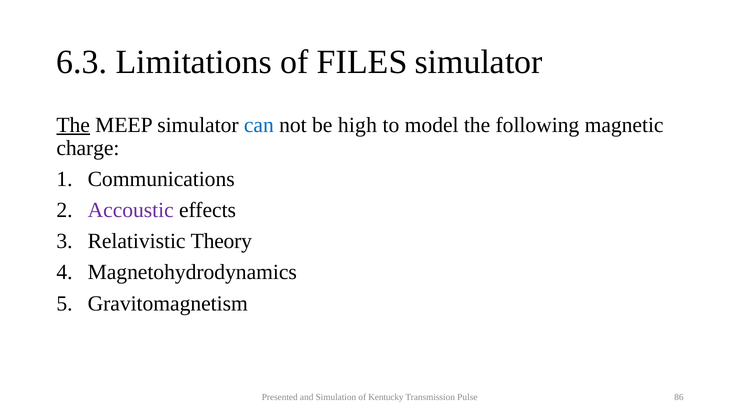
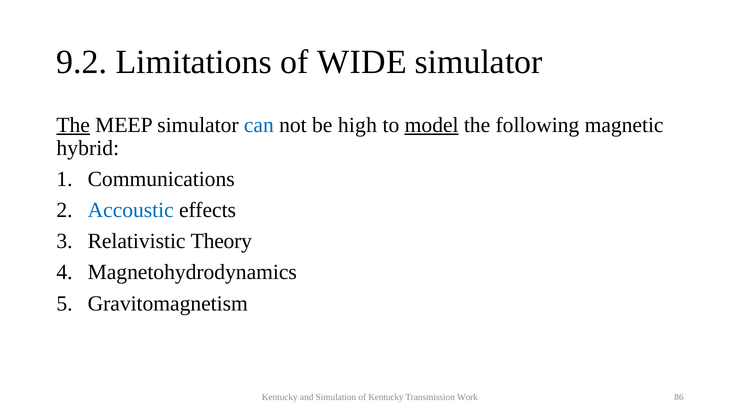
6.3: 6.3 -> 9.2
FILES: FILES -> WIDE
model underline: none -> present
charge: charge -> hybrid
Accoustic colour: purple -> blue
Presented at (280, 398): Presented -> Kentucky
Pulse: Pulse -> Work
